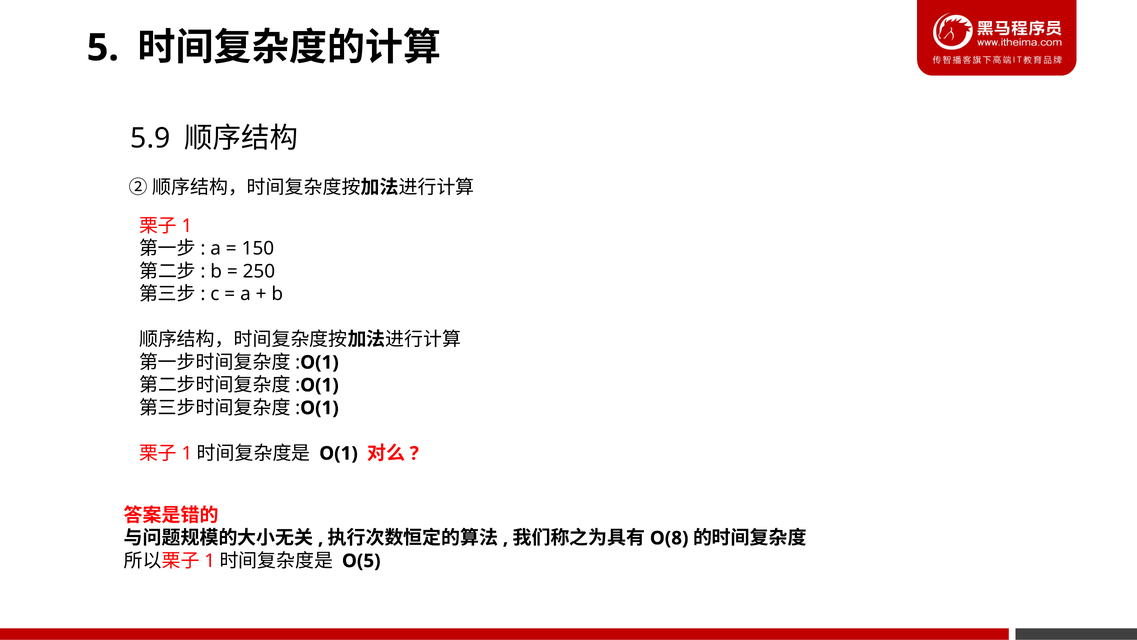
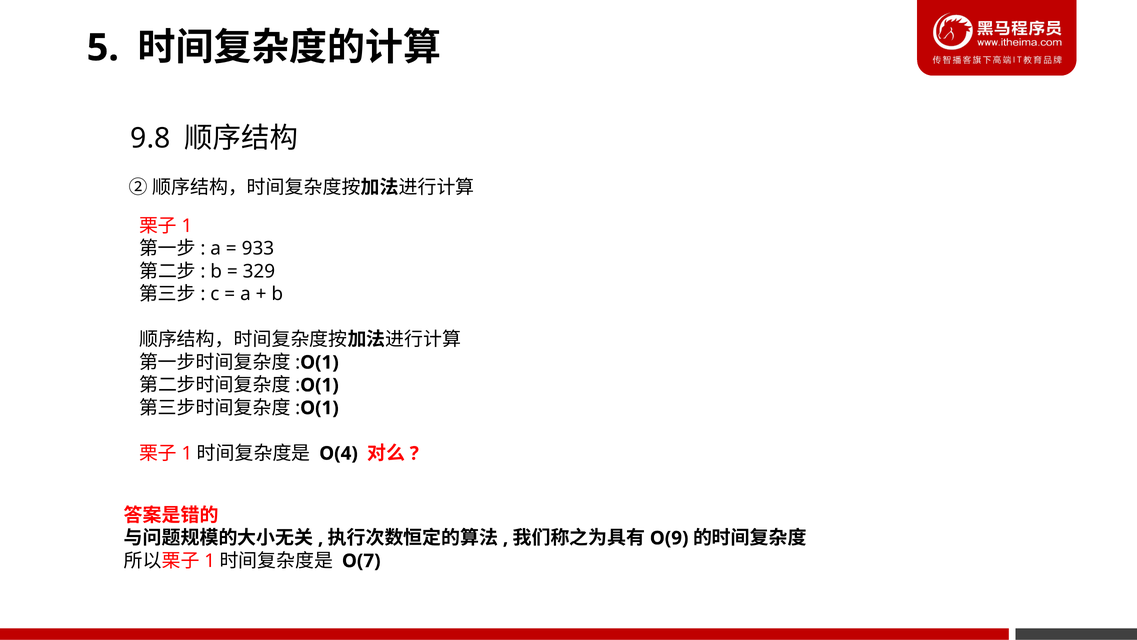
5.9: 5.9 -> 9.8
150: 150 -> 933
250: 250 -> 329
O(1: O(1 -> O(4
O(8: O(8 -> O(9
O(5: O(5 -> O(7
